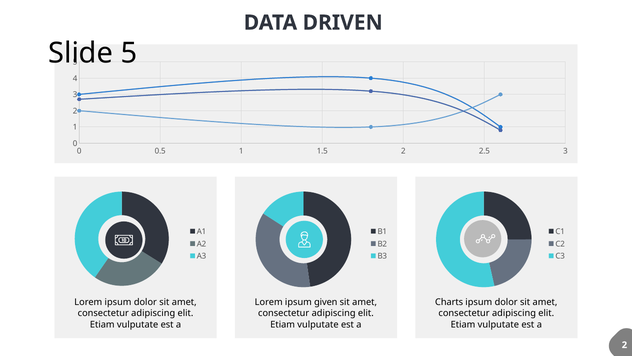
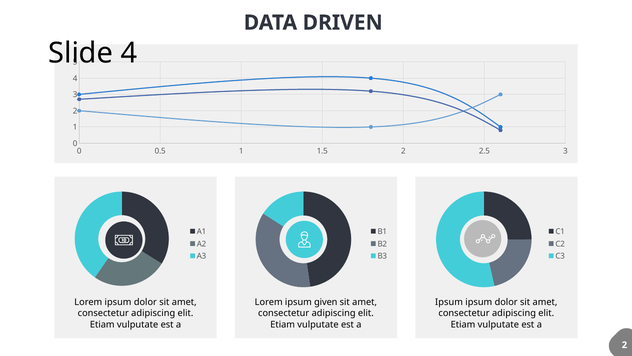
5 at (129, 53): 5 -> 4
Charts at (449, 302): Charts -> Ipsum
